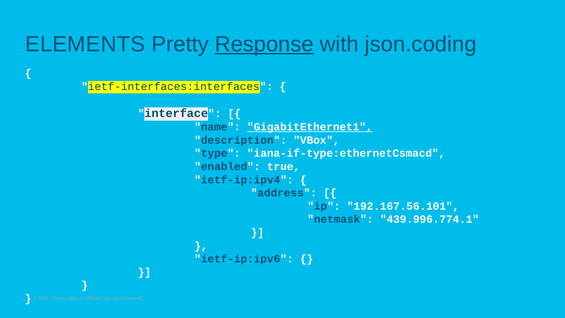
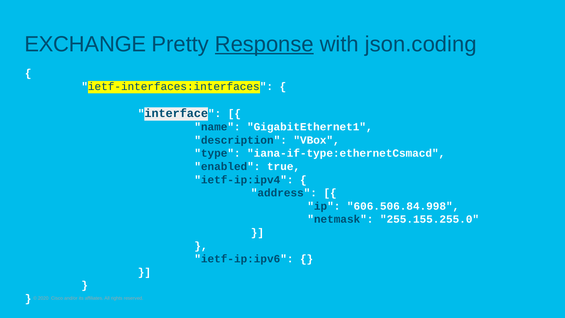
ELEMENTS: ELEMENTS -> EXCHANGE
GigabitEthernet1 underline: present -> none
192.167.56.101: 192.167.56.101 -> 606.506.84.998
439.996.774.1: 439.996.774.1 -> 255.155.255.0
